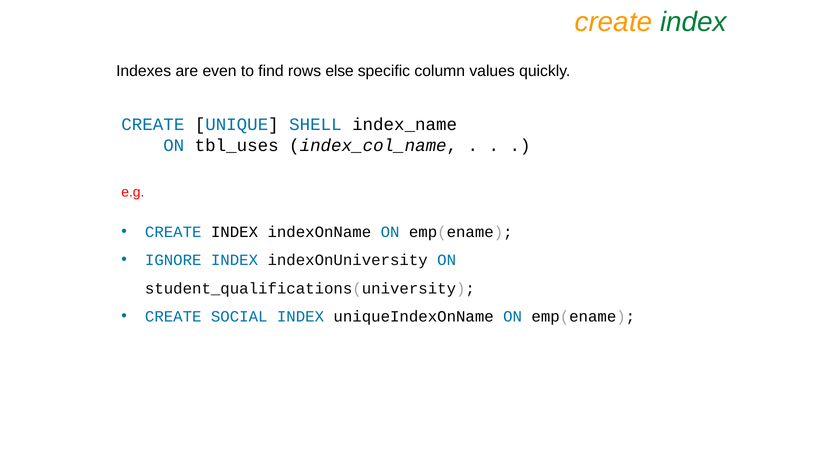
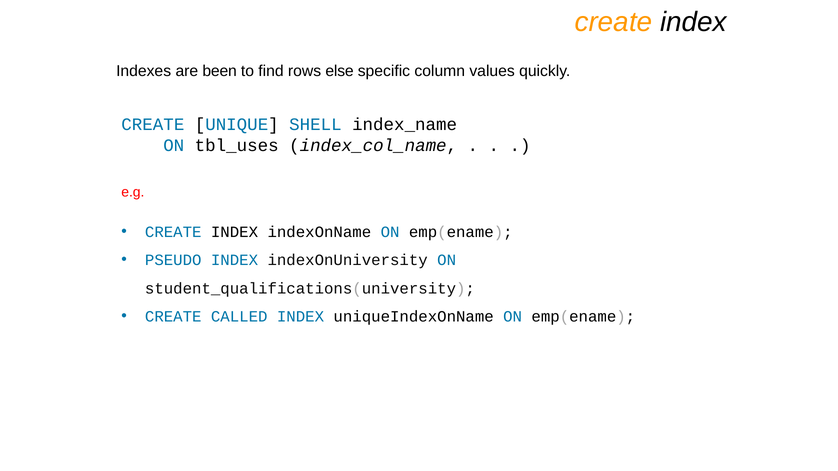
index at (694, 22) colour: green -> black
even: even -> been
IGNORE: IGNORE -> PSEUDO
SOCIAL: SOCIAL -> CALLED
